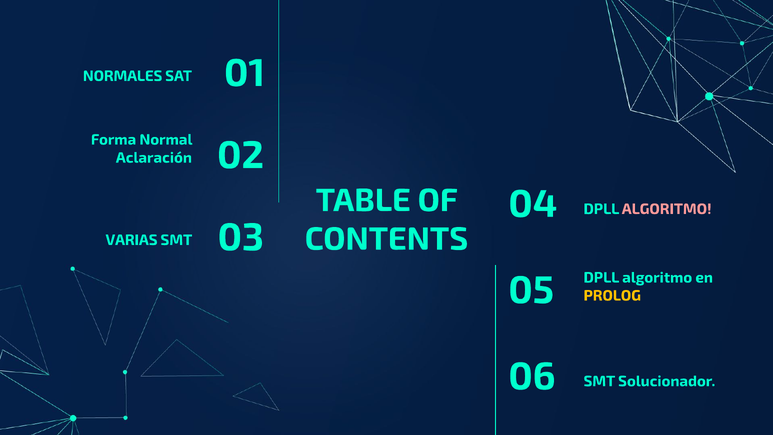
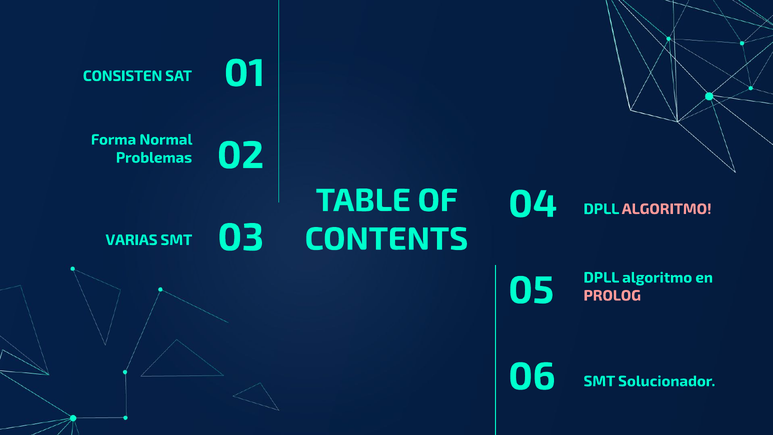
NORMALES: NORMALES -> CONSISTEN
Aclaración: Aclaración -> Problemas
PROLOG colour: yellow -> pink
